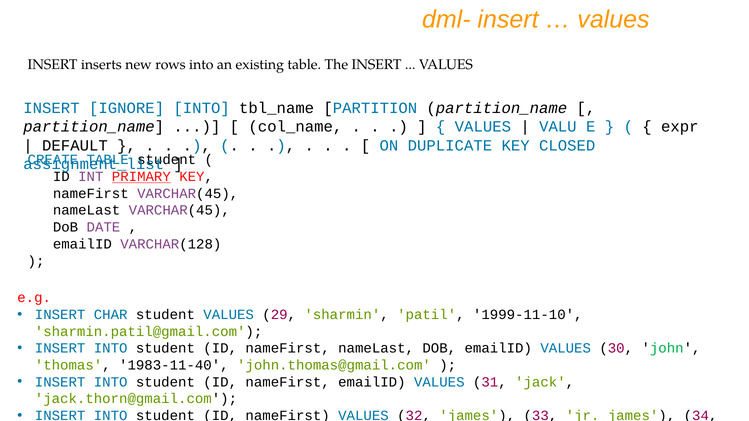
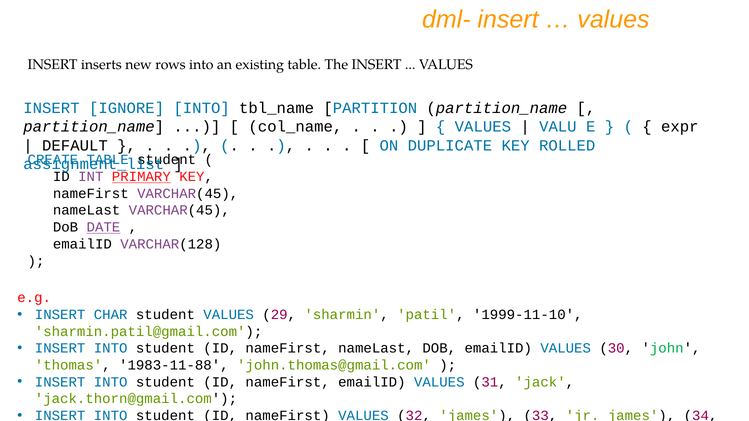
CLOSED: CLOSED -> ROLLED
DATE underline: none -> present
1983-11-40: 1983-11-40 -> 1983-11-88
